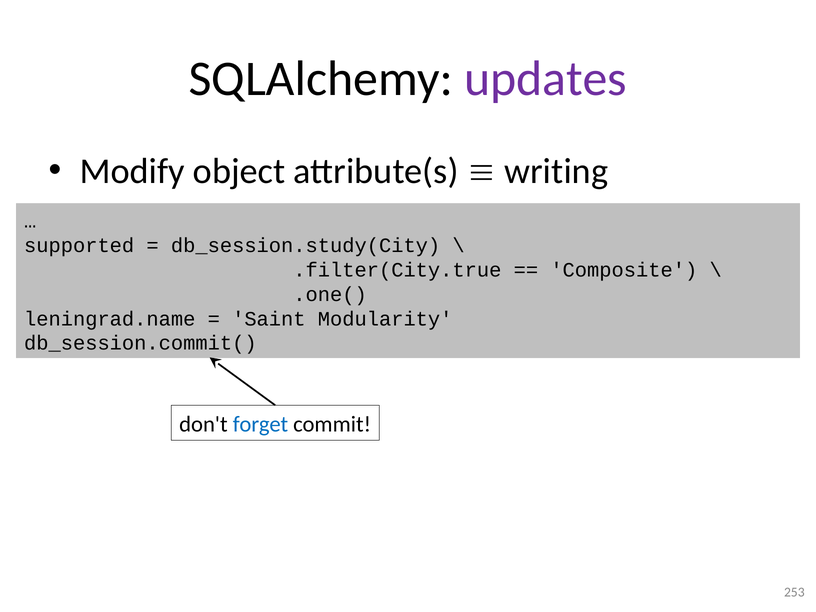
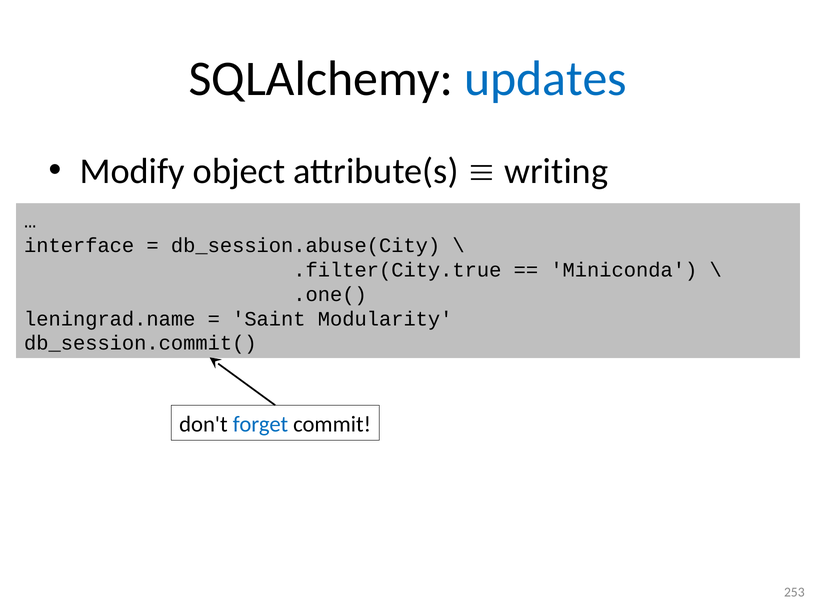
updates colour: purple -> blue
supported: supported -> interface
db_session.study(City: db_session.study(City -> db_session.abuse(City
Composite: Composite -> Miniconda
